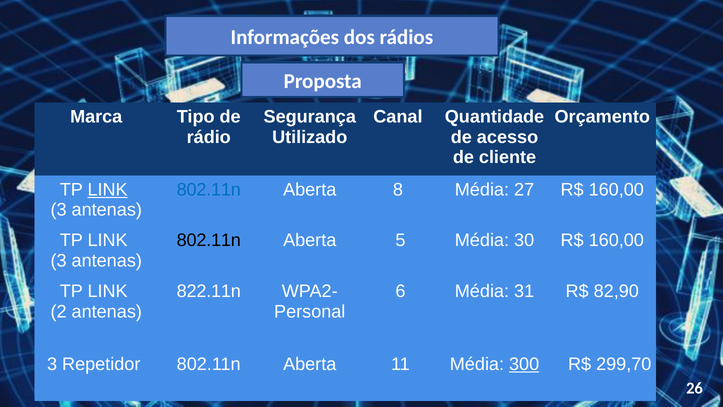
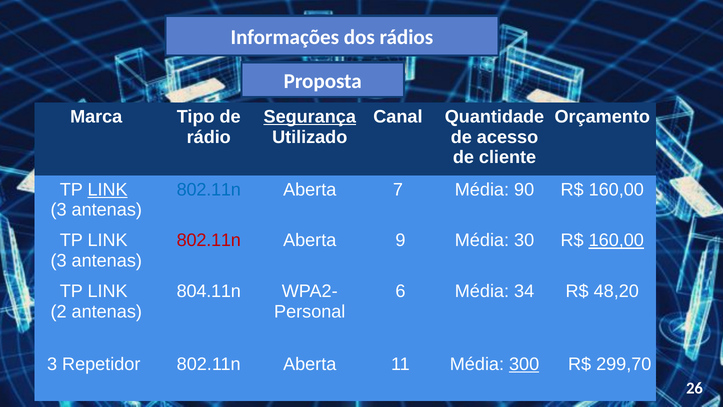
Segurança underline: none -> present
8: 8 -> 7
27: 27 -> 90
802.11n at (209, 240) colour: black -> red
5: 5 -> 9
160,00 at (616, 240) underline: none -> present
822.11n: 822.11n -> 804.11n
31: 31 -> 34
82,90: 82,90 -> 48,20
